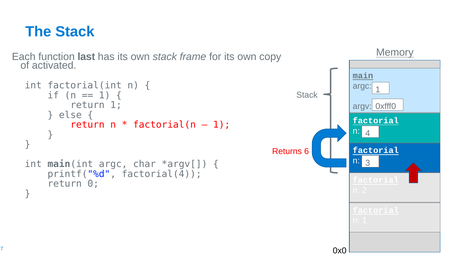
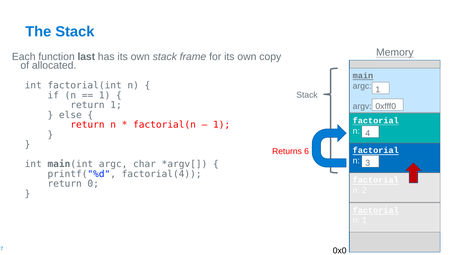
activated: activated -> allocated
